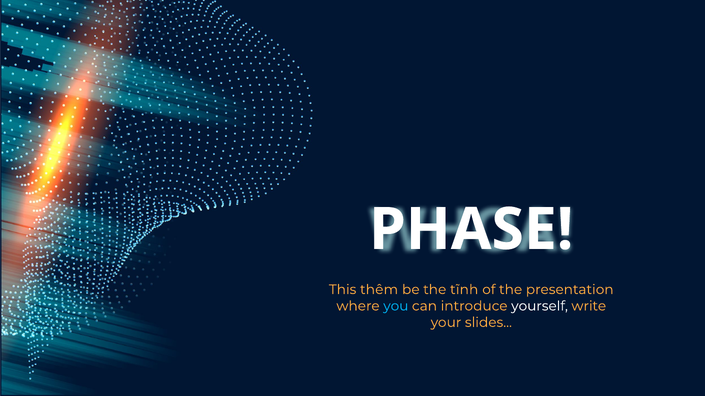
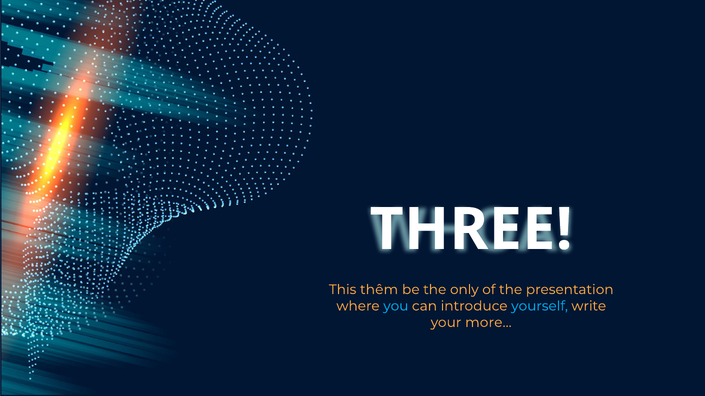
PHASE: PHASE -> THREE
tĩnh: tĩnh -> only
yourself colour: white -> light blue
slides: slides -> more
